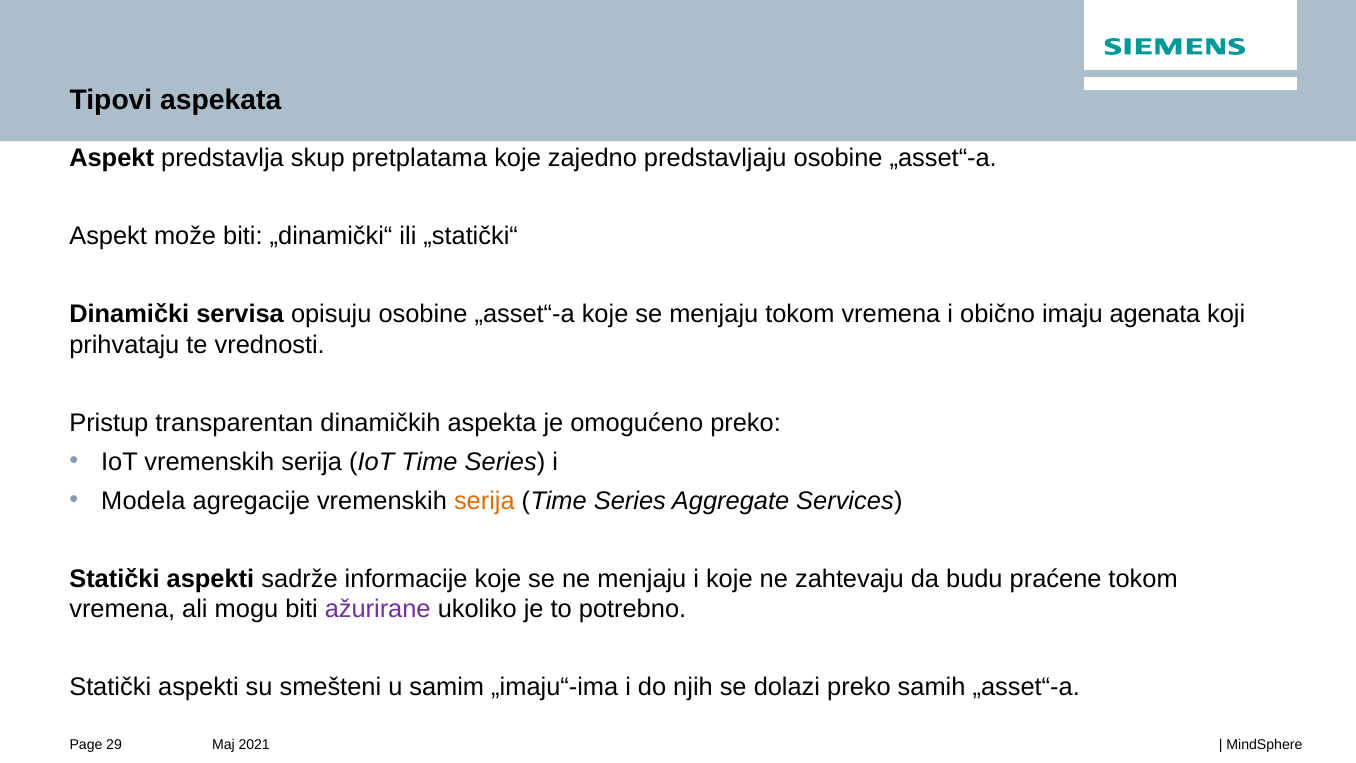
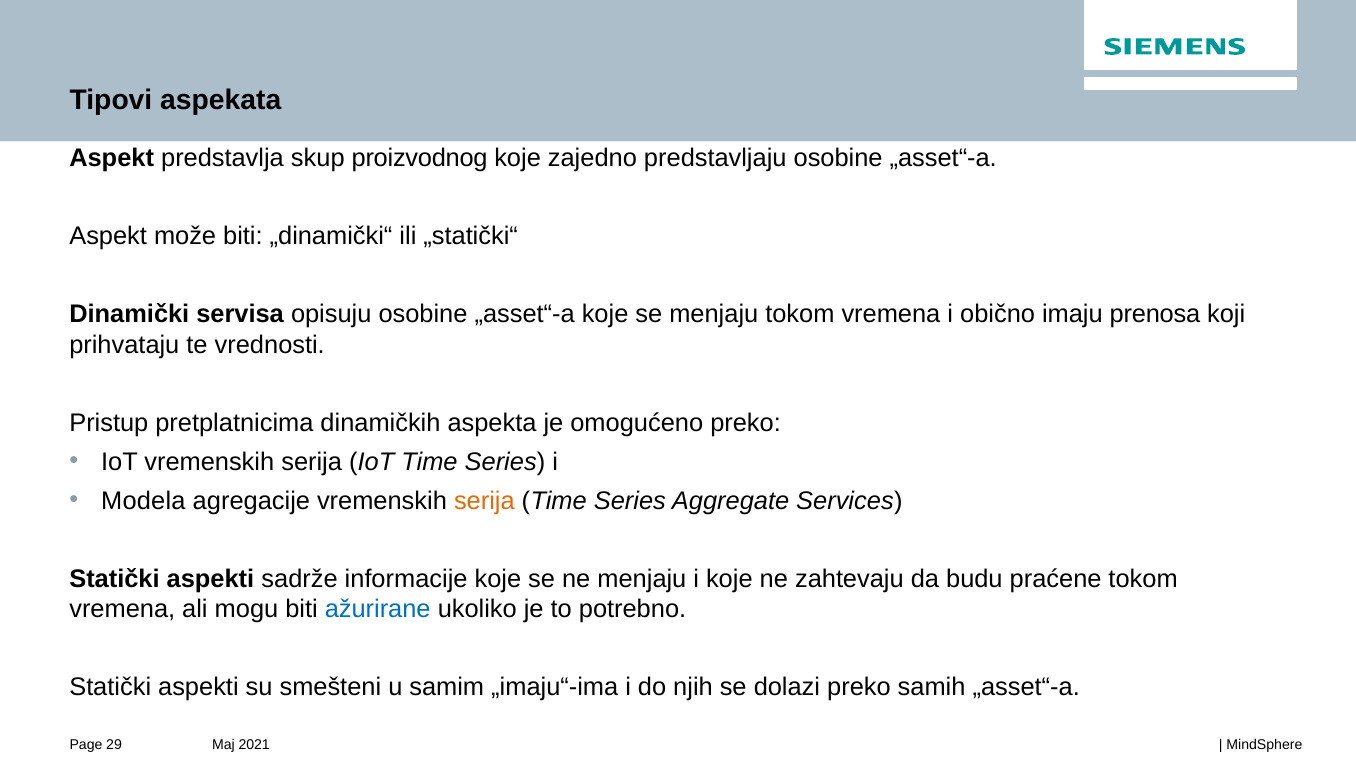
pretplatama: pretplatama -> proizvodnog
agenata: agenata -> prenosa
transparentan: transparentan -> pretplatnicima
ažurirane colour: purple -> blue
